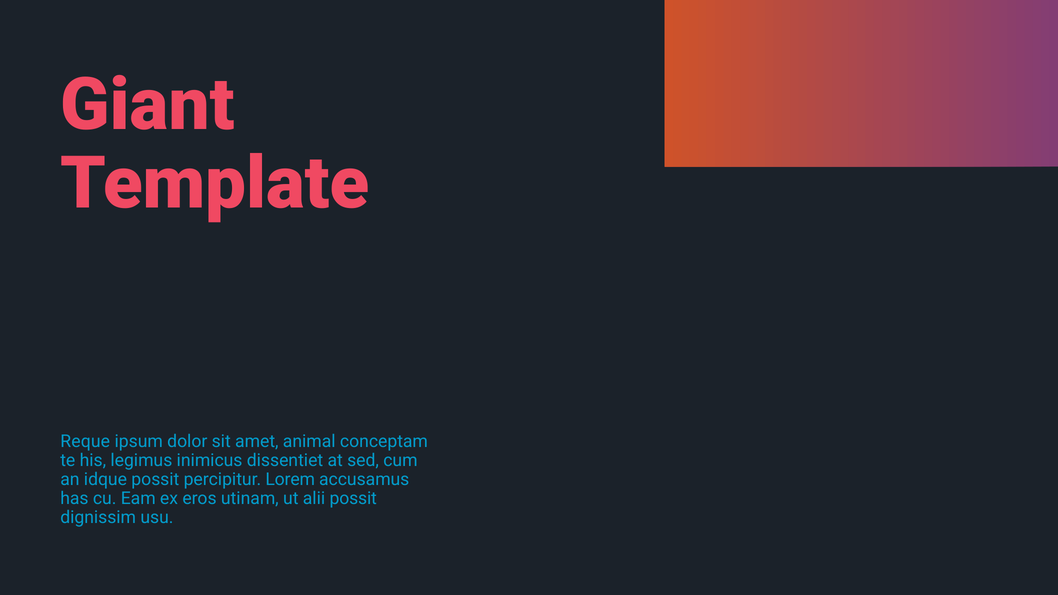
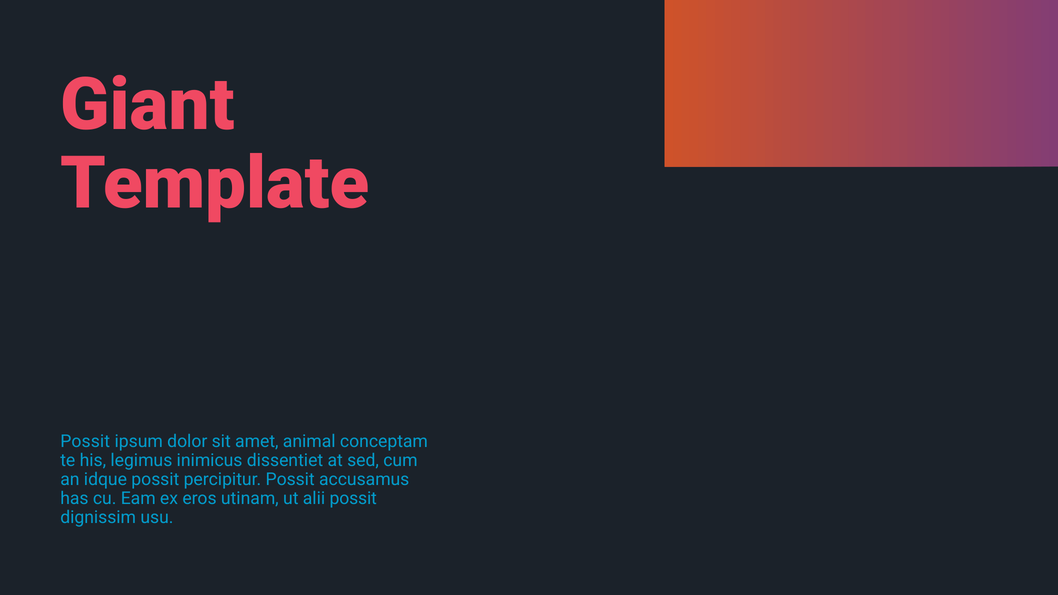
Reque at (85, 441): Reque -> Possit
percipitur Lorem: Lorem -> Possit
